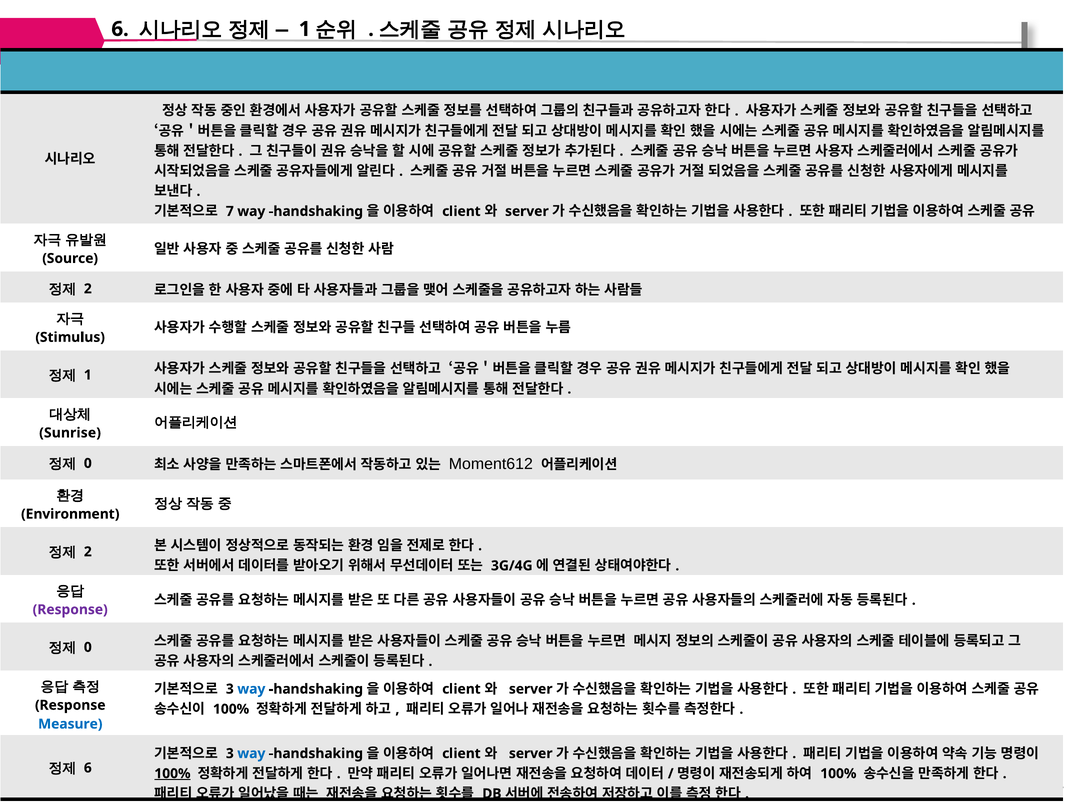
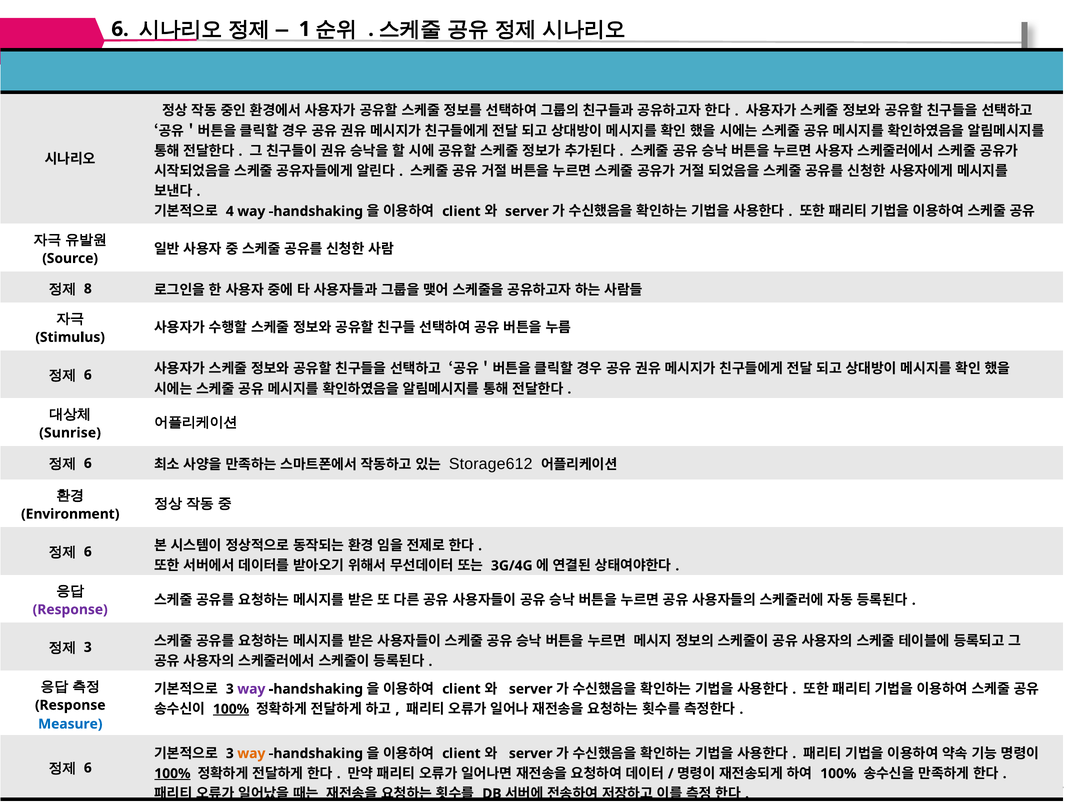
7: 7 -> 4
2 at (88, 289): 2 -> 8
1 at (88, 375): 1 -> 6
0 at (88, 463): 0 -> 6
Moment612: Moment612 -> Storage612
2 at (88, 551): 2 -> 6
0 at (88, 647): 0 -> 3
way at (251, 689) colour: blue -> purple
100% at (231, 709) underline: none -> present
way at (251, 753) colour: blue -> orange
